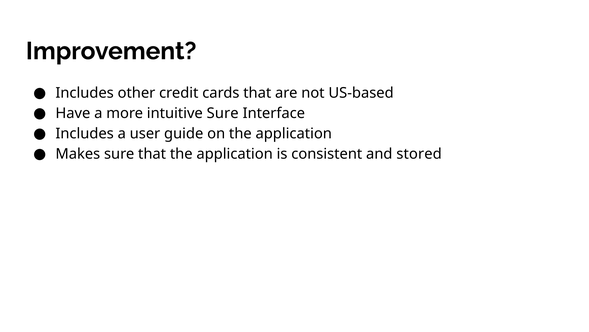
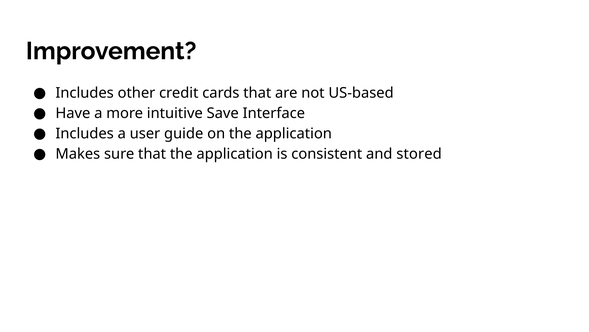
intuitive Sure: Sure -> Save
